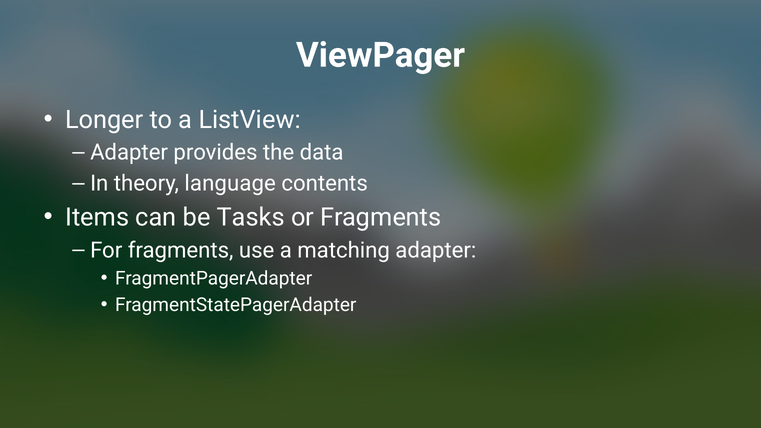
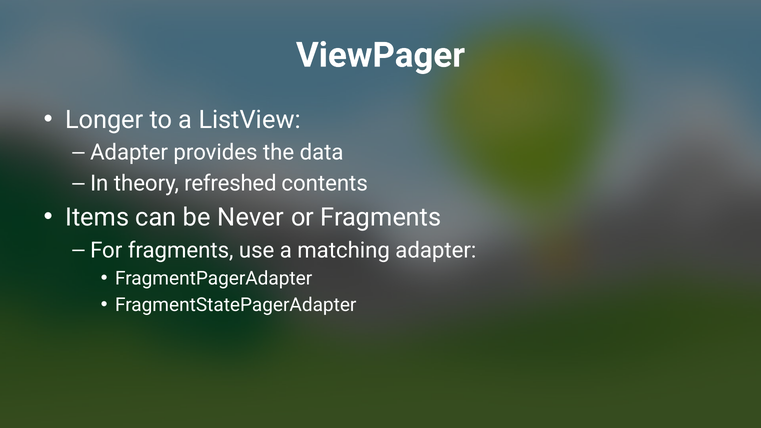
language: language -> refreshed
Tasks: Tasks -> Never
